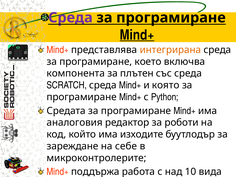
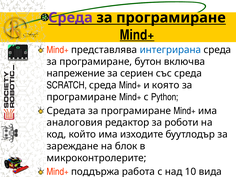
интегрирана colour: orange -> blue
което: което -> бутон
компонента: компонента -> напрежение
плътен: плътен -> сериен
себе: себе -> блок
